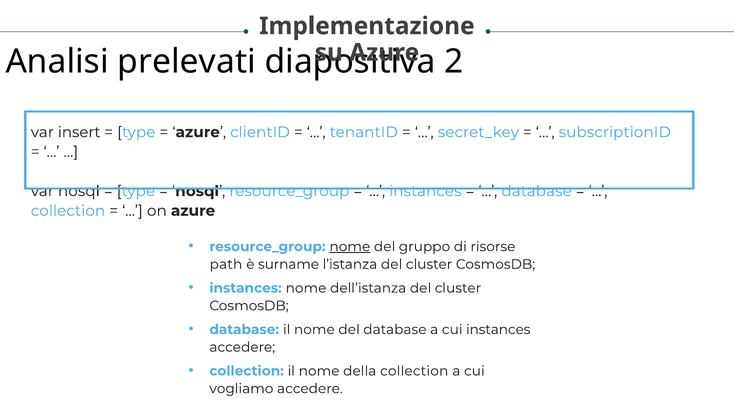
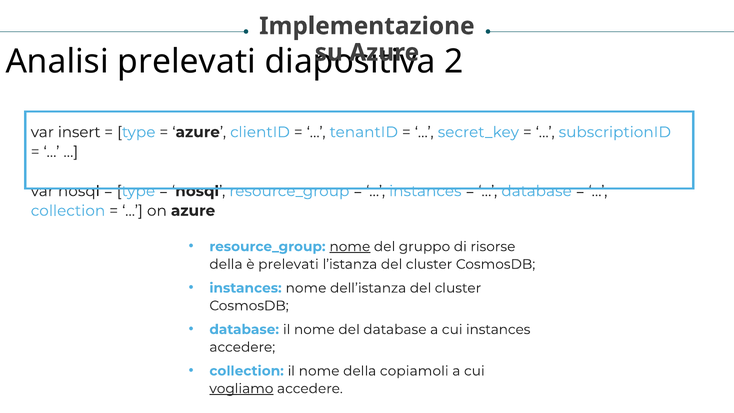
path at (226, 264): path -> della
è surname: surname -> prelevati
della collection: collection -> copiamoli
vogliamo underline: none -> present
